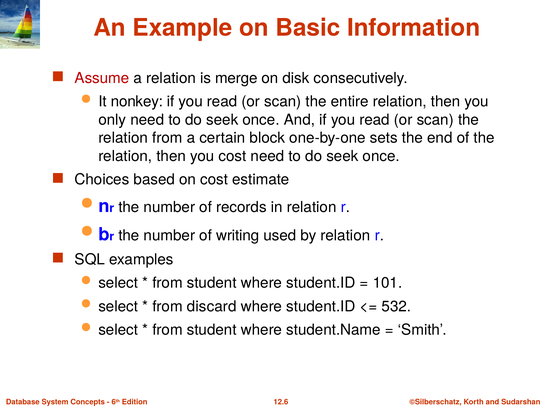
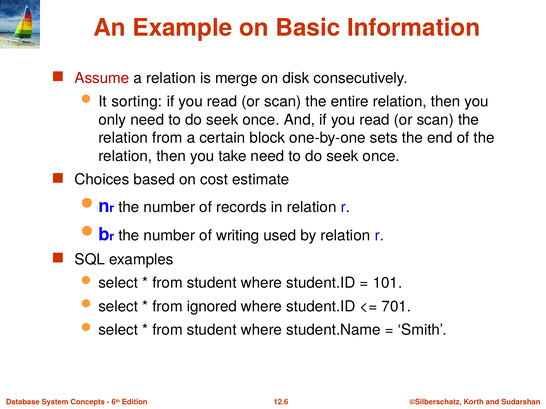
nonkey: nonkey -> sorting
you cost: cost -> take
discard: discard -> ignored
532: 532 -> 701
